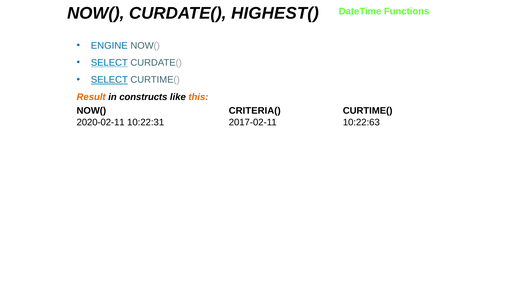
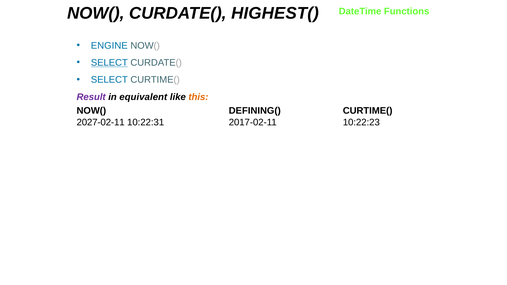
SELECT at (109, 80) underline: present -> none
Result colour: orange -> purple
constructs: constructs -> equivalent
CRITERIA(: CRITERIA( -> DEFINING(
2020-02-11: 2020-02-11 -> 2027-02-11
10:22:63: 10:22:63 -> 10:22:23
